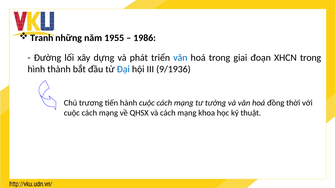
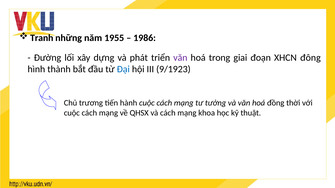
văn at (180, 58) colour: blue -> purple
XHCN trong: trong -> đông
9/1936: 9/1936 -> 9/1923
